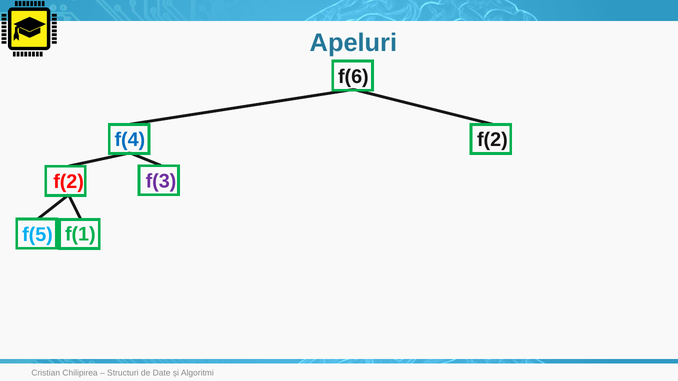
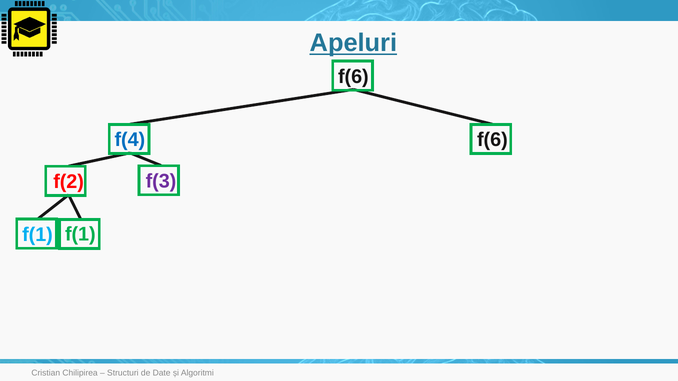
Apeluri underline: none -> present
f(2 at (492, 140): f(2 -> f(6
f(5 at (37, 235): f(5 -> f(1
